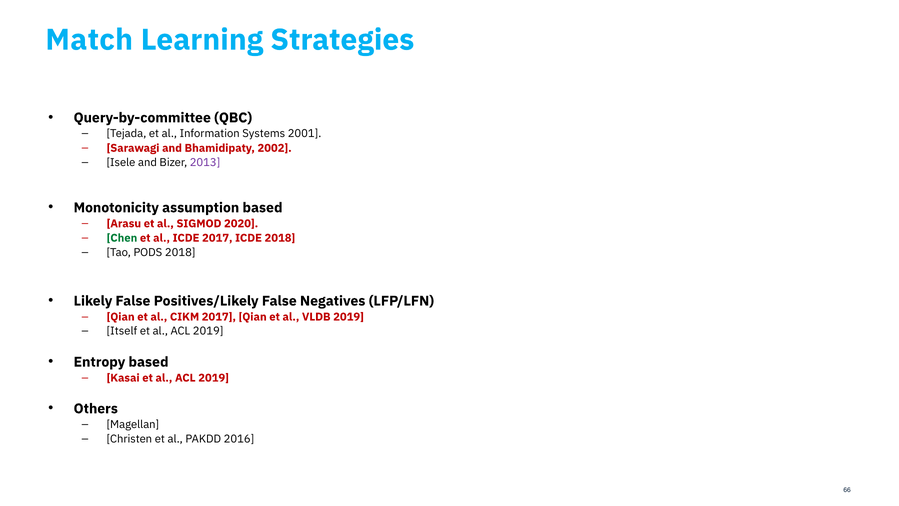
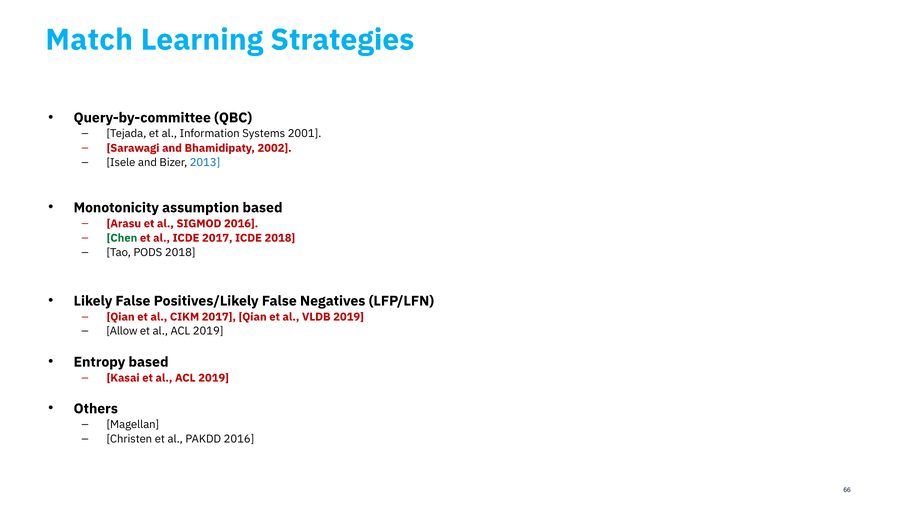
2013 colour: purple -> blue
SIGMOD 2020: 2020 -> 2016
Itself: Itself -> Allow
